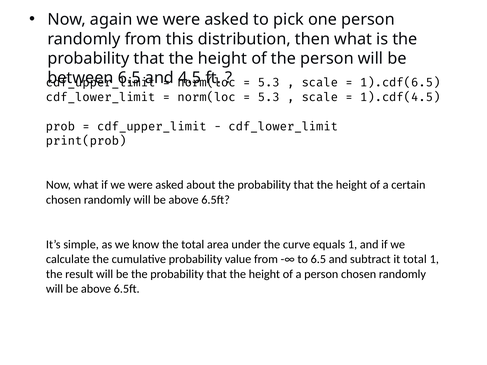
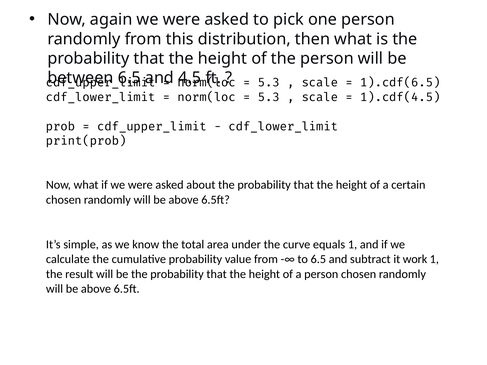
it total: total -> work
